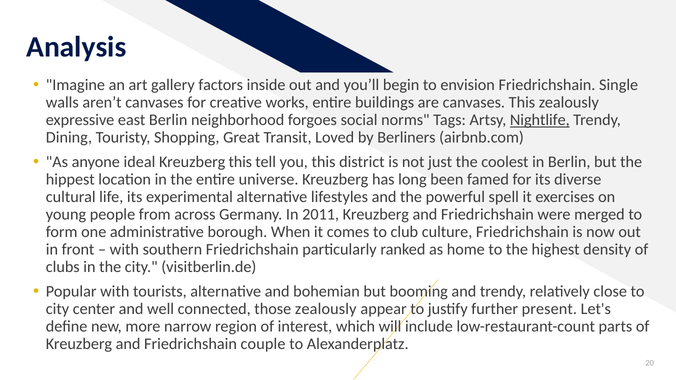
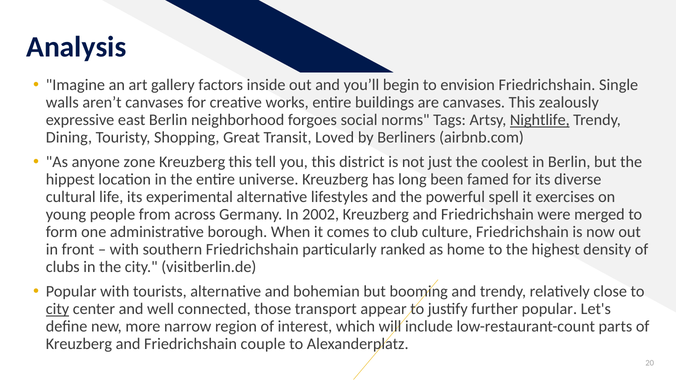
ideal: ideal -> zone
2011: 2011 -> 2002
city at (57, 309) underline: none -> present
those zealously: zealously -> transport
further present: present -> popular
